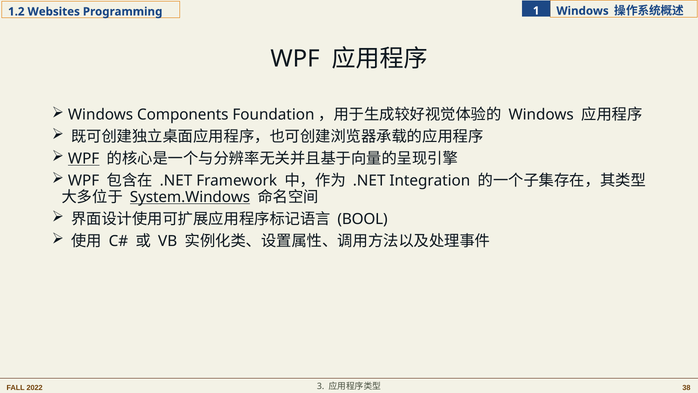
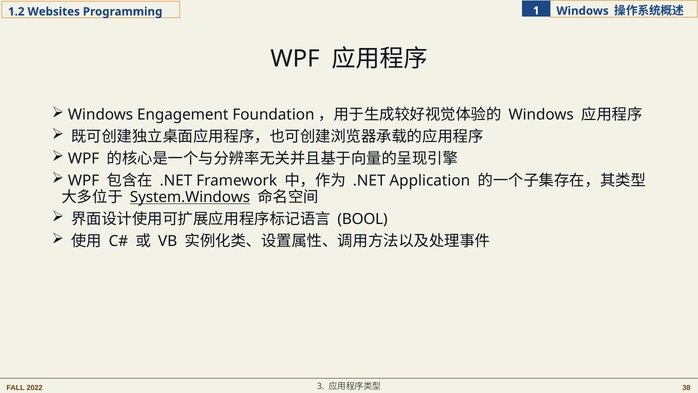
Components: Components -> Engagement
WPF at (84, 159) underline: present -> none
Integration: Integration -> Application
